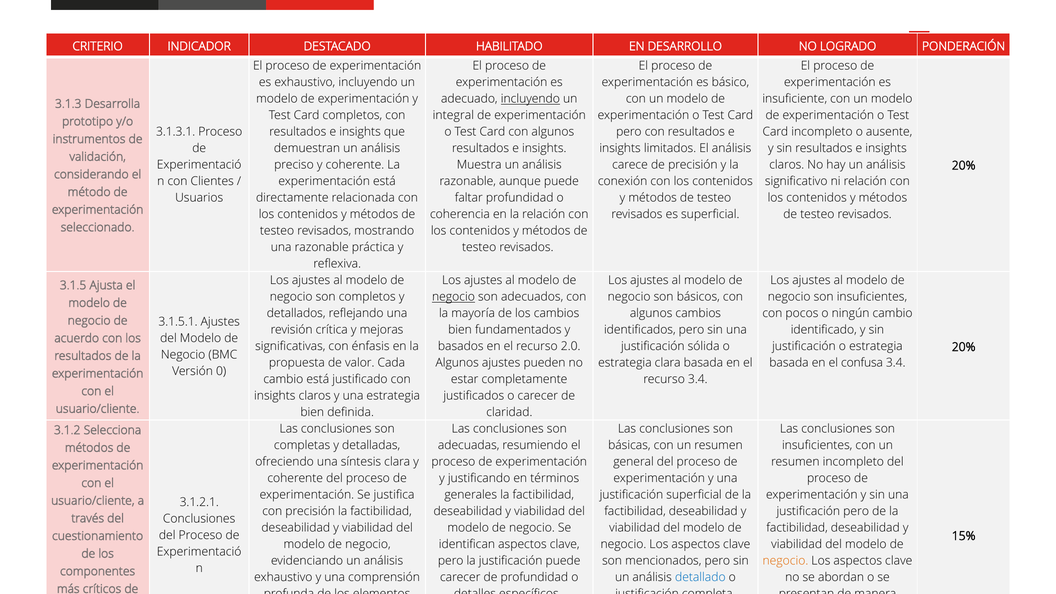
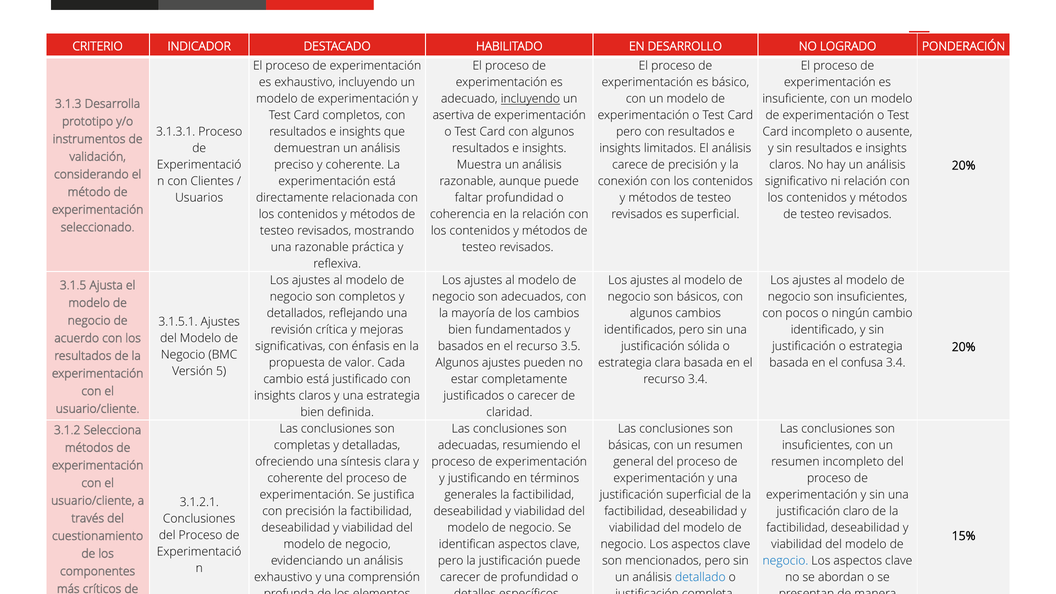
integral: integral -> asertiva
negocio at (453, 297) underline: present -> none
2.0: 2.0 -> 3.5
0: 0 -> 5
justificación pero: pero -> claro
negocio at (785, 561) colour: orange -> blue
